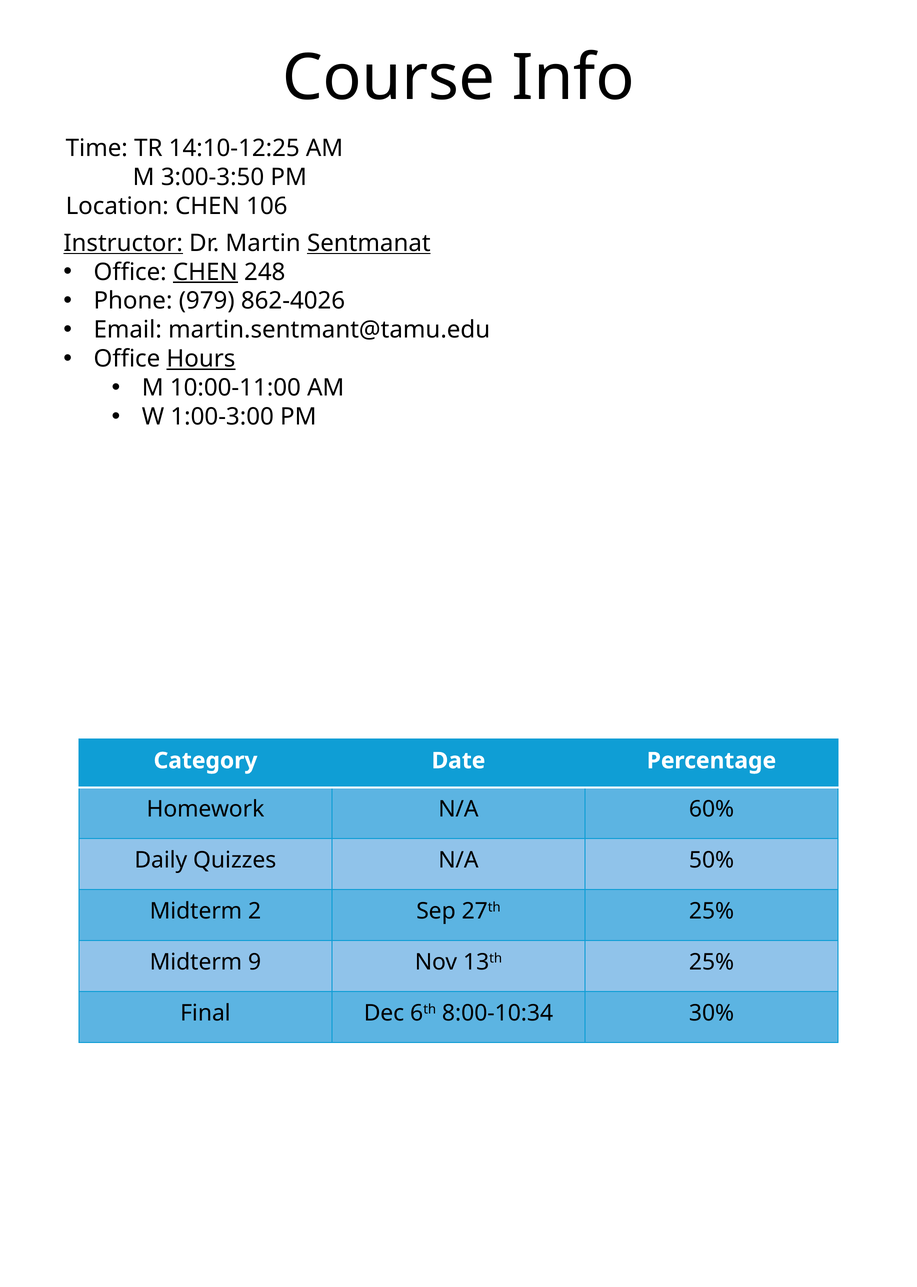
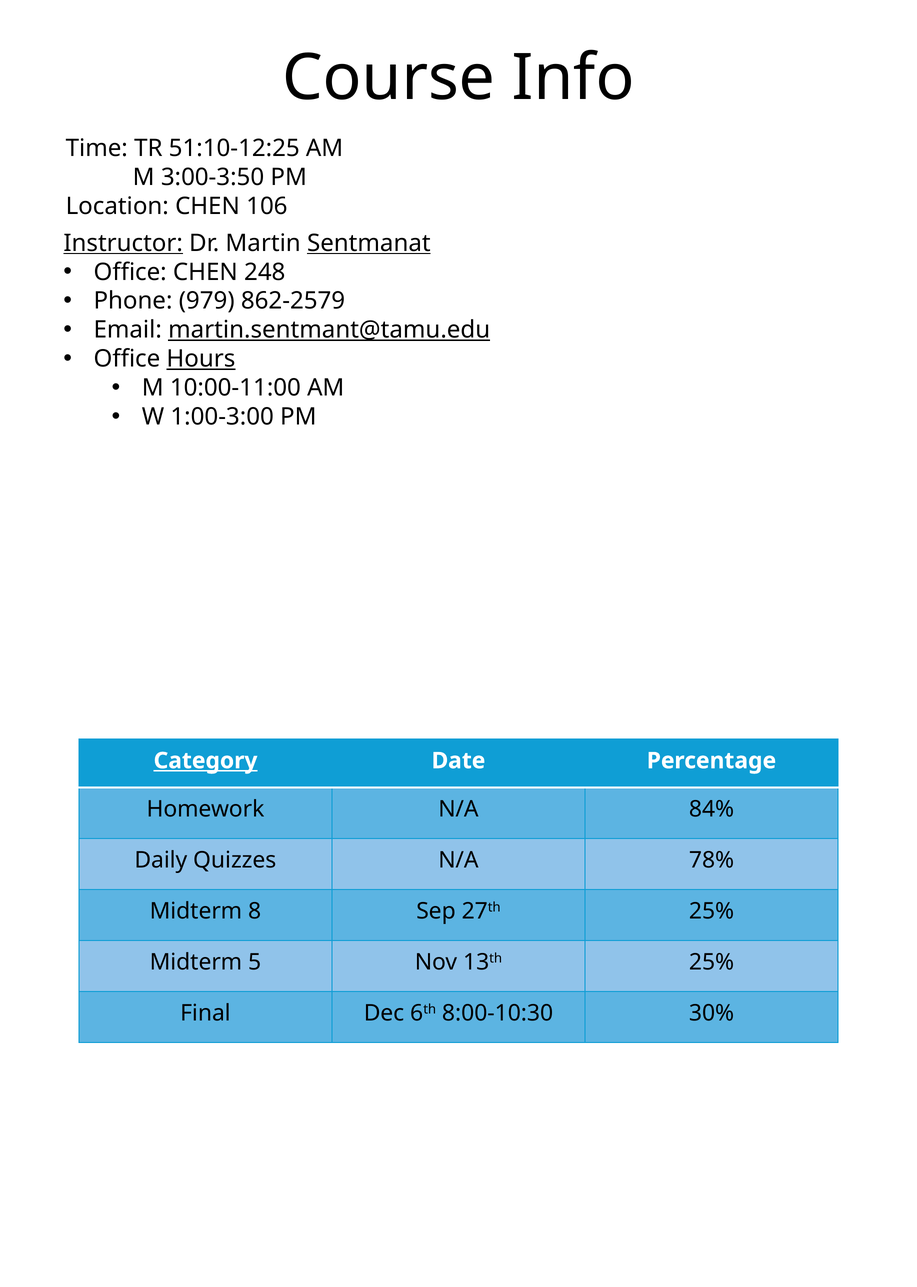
14:10-12:25: 14:10-12:25 -> 51:10-12:25
CHEN at (205, 272) underline: present -> none
862-4026: 862-4026 -> 862-2579
martin.sentmant@tamu.edu underline: none -> present
Category underline: none -> present
60%: 60% -> 84%
50%: 50% -> 78%
2: 2 -> 8
9: 9 -> 5
8:00-10:34: 8:00-10:34 -> 8:00-10:30
